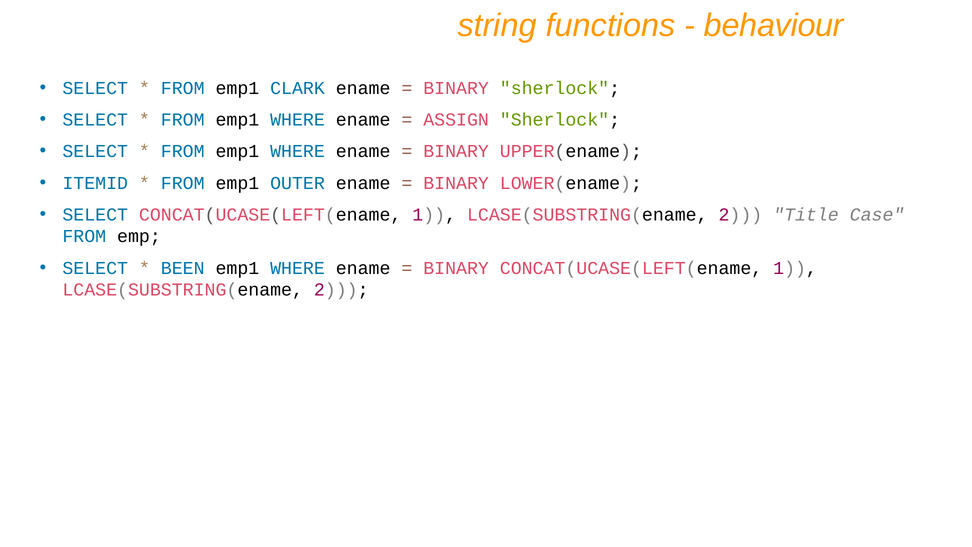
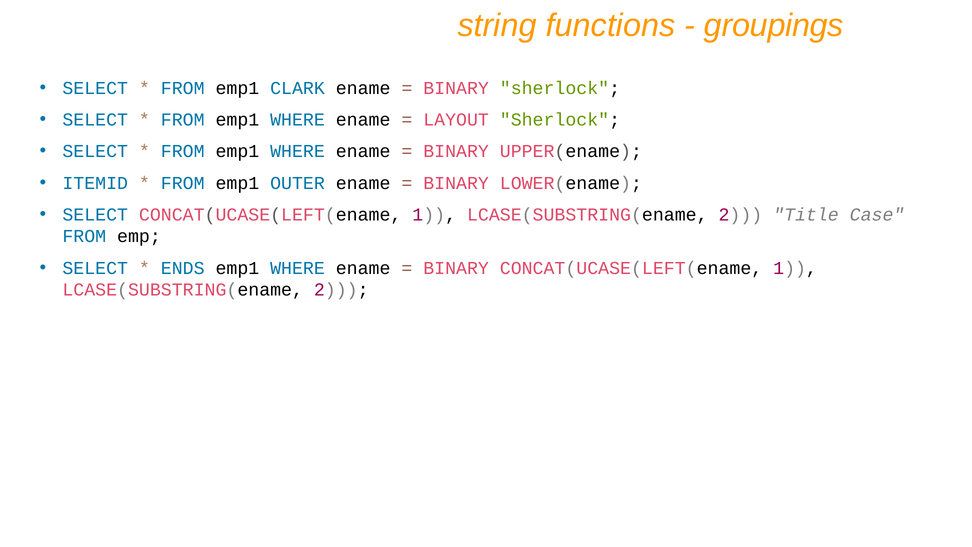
behaviour: behaviour -> groupings
ASSIGN: ASSIGN -> LAYOUT
BEEN: BEEN -> ENDS
